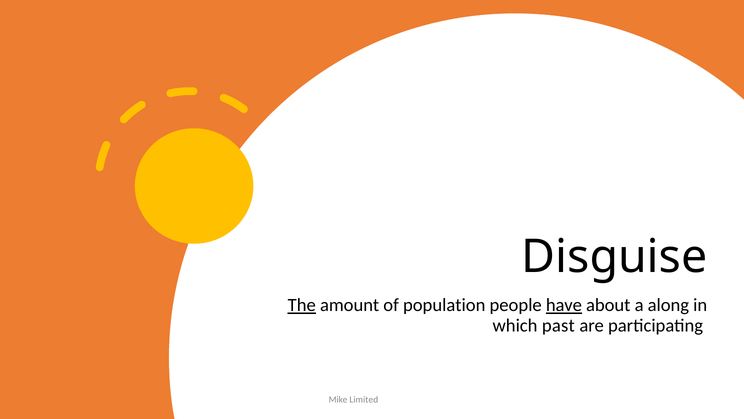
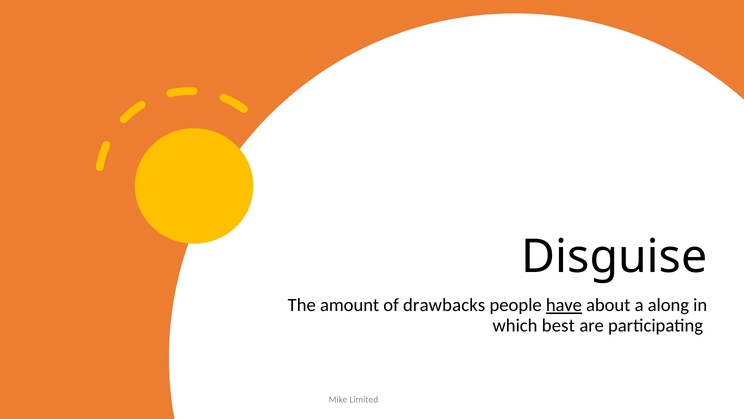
The underline: present -> none
population: population -> drawbacks
past: past -> best
